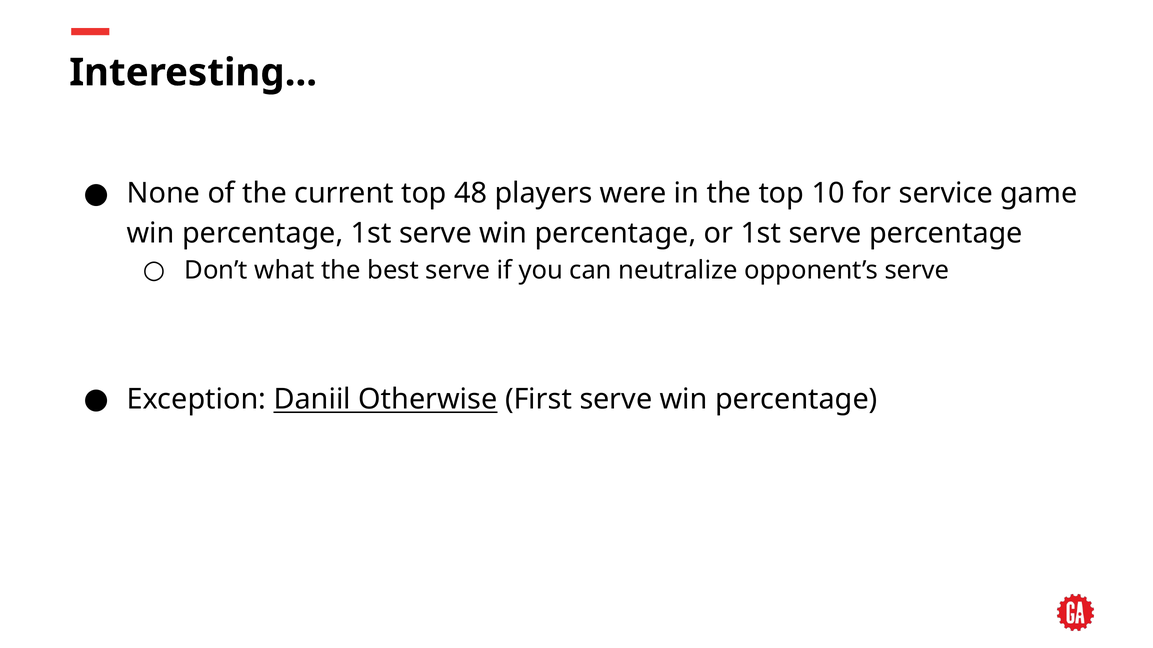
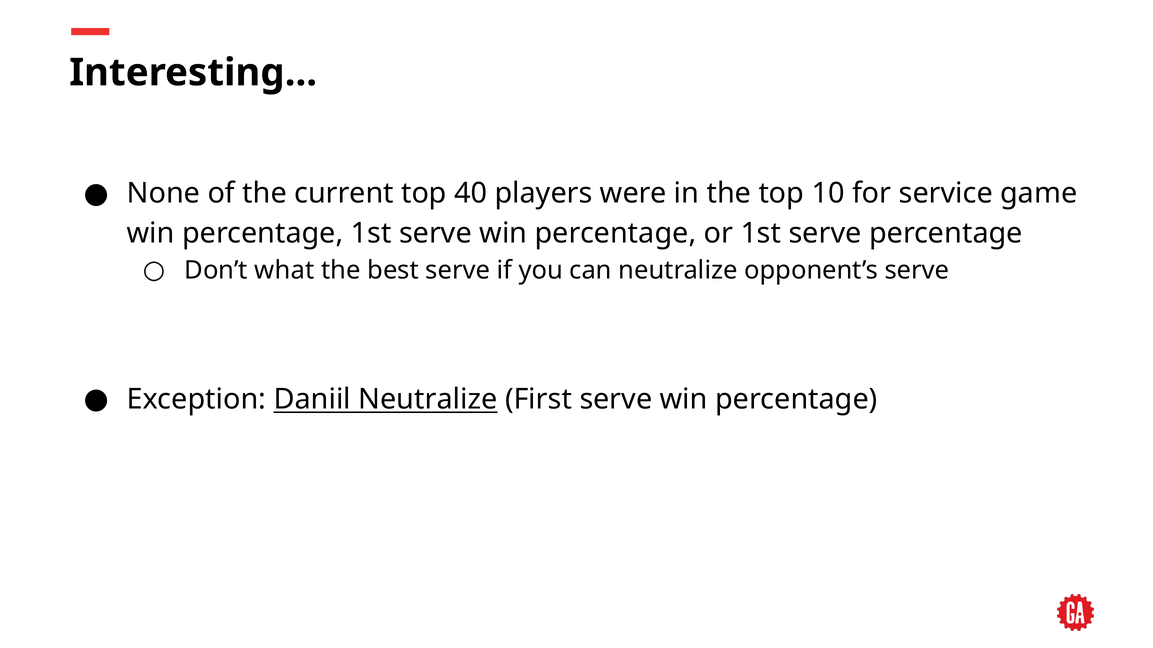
48: 48 -> 40
Daniil Otherwise: Otherwise -> Neutralize
